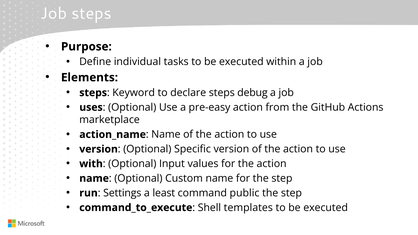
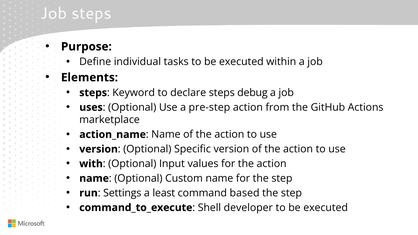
pre-easy: pre-easy -> pre-step
public: public -> based
templates: templates -> developer
